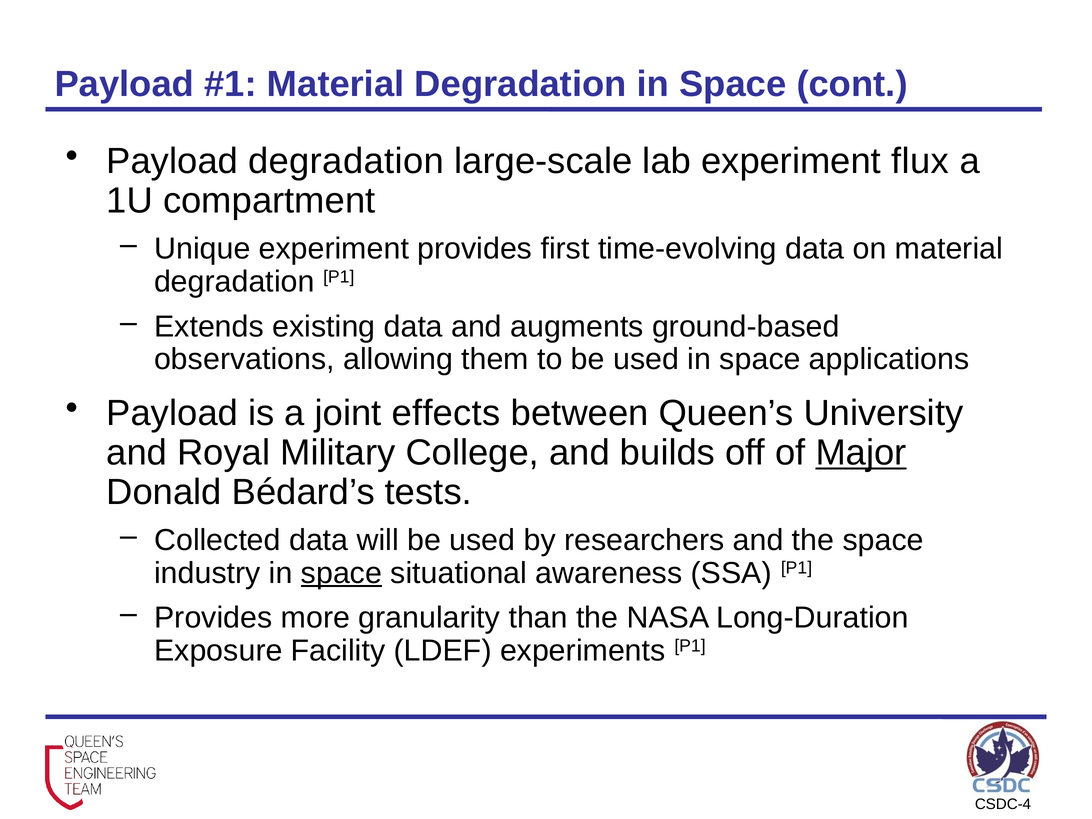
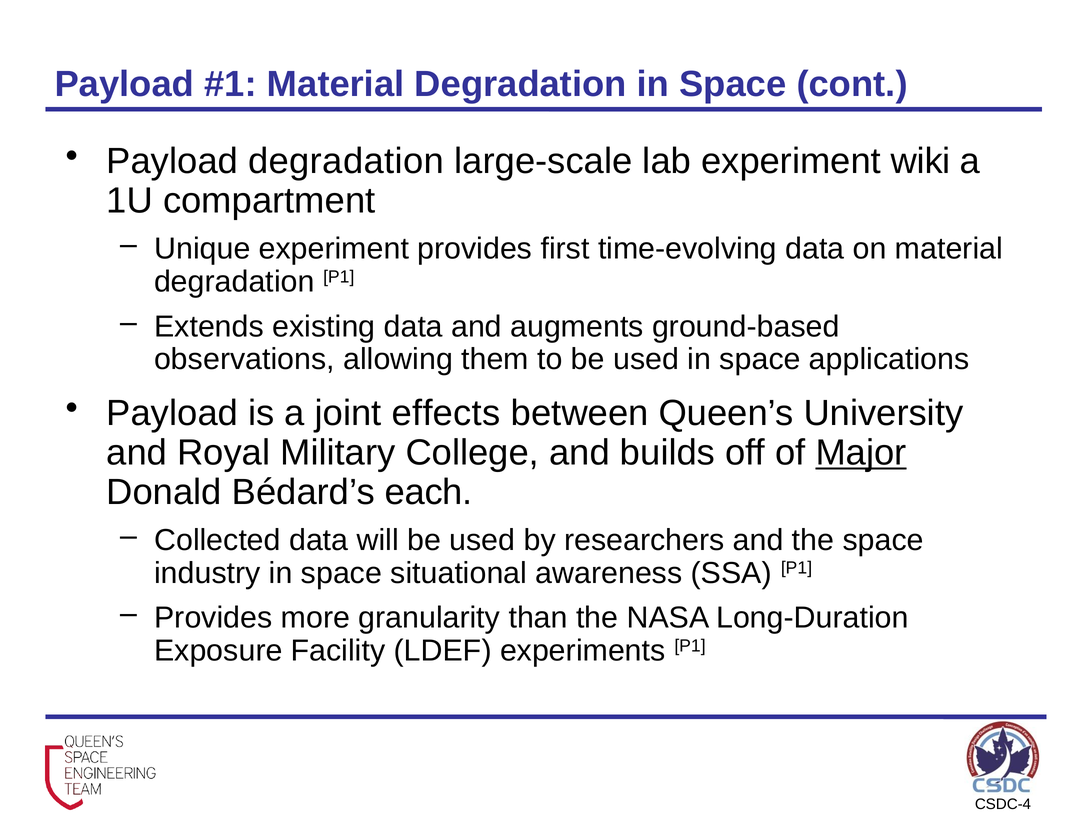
flux: flux -> wiki
tests: tests -> each
space at (341, 573) underline: present -> none
